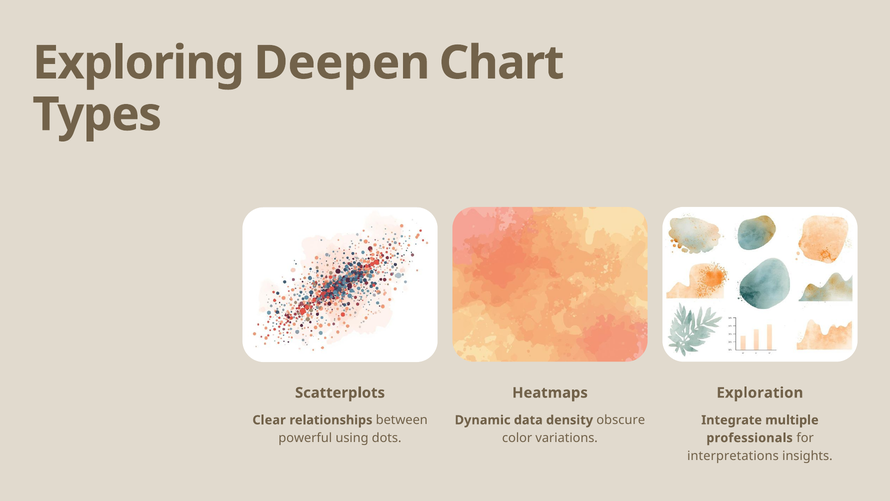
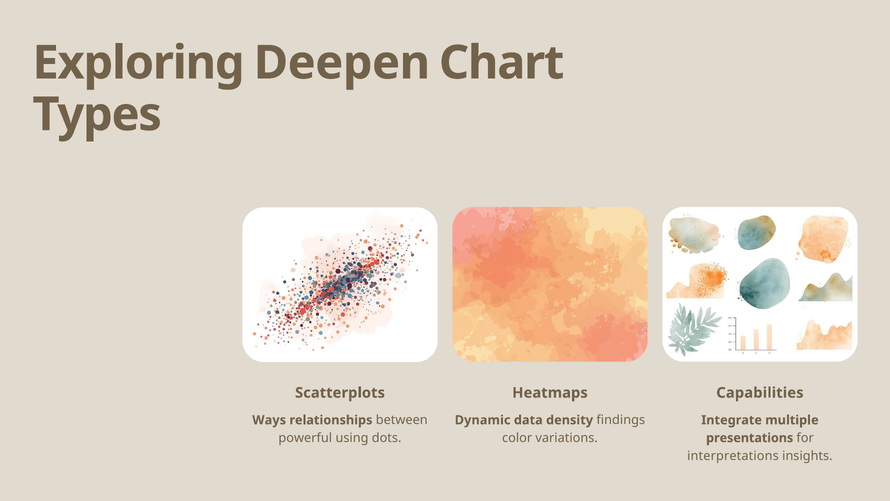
Exploration: Exploration -> Capabilities
Clear: Clear -> Ways
obscure: obscure -> findings
professionals: professionals -> presentations
